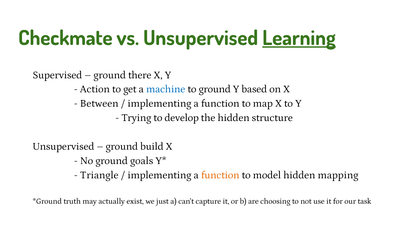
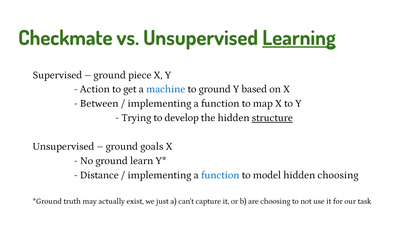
there: there -> piece
structure underline: none -> present
build: build -> goals
goals: goals -> learn
Triangle: Triangle -> Distance
function at (220, 175) colour: orange -> blue
hidden mapping: mapping -> choosing
